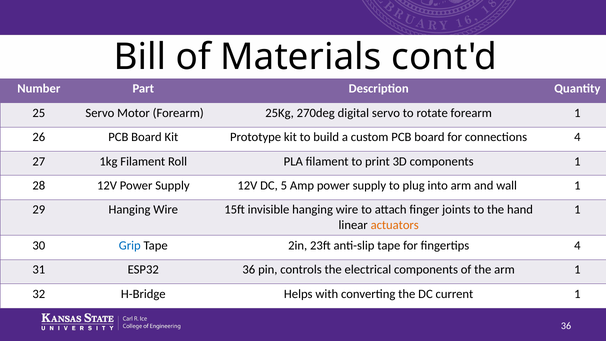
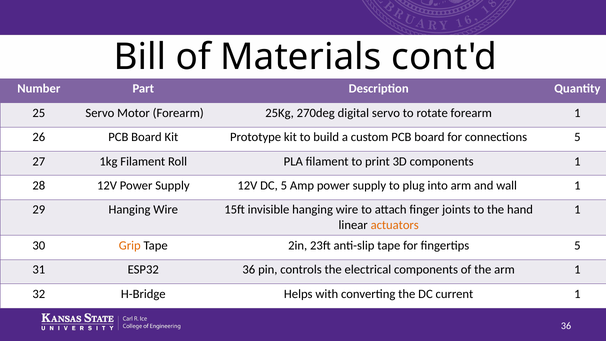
connections 4: 4 -> 5
Grip colour: blue -> orange
fingertips 4: 4 -> 5
